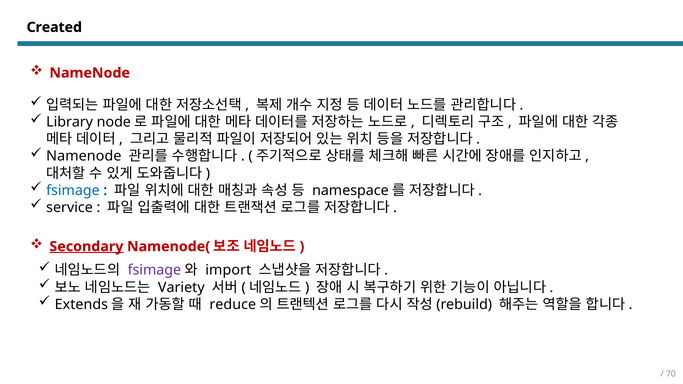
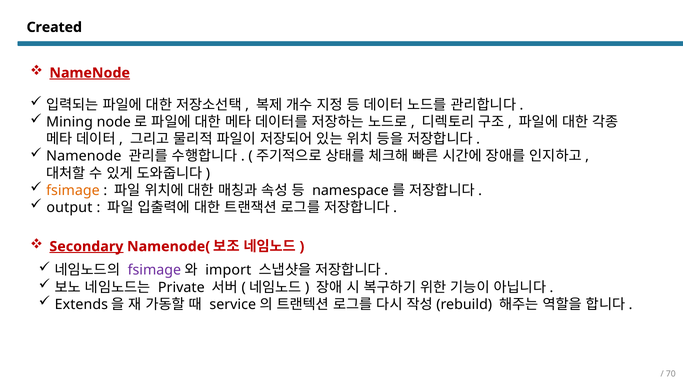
NameNode at (90, 73) underline: none -> present
Library: Library -> Mining
fsimage at (73, 191) colour: blue -> orange
service: service -> output
Variety: Variety -> Private
reduce: reduce -> service
